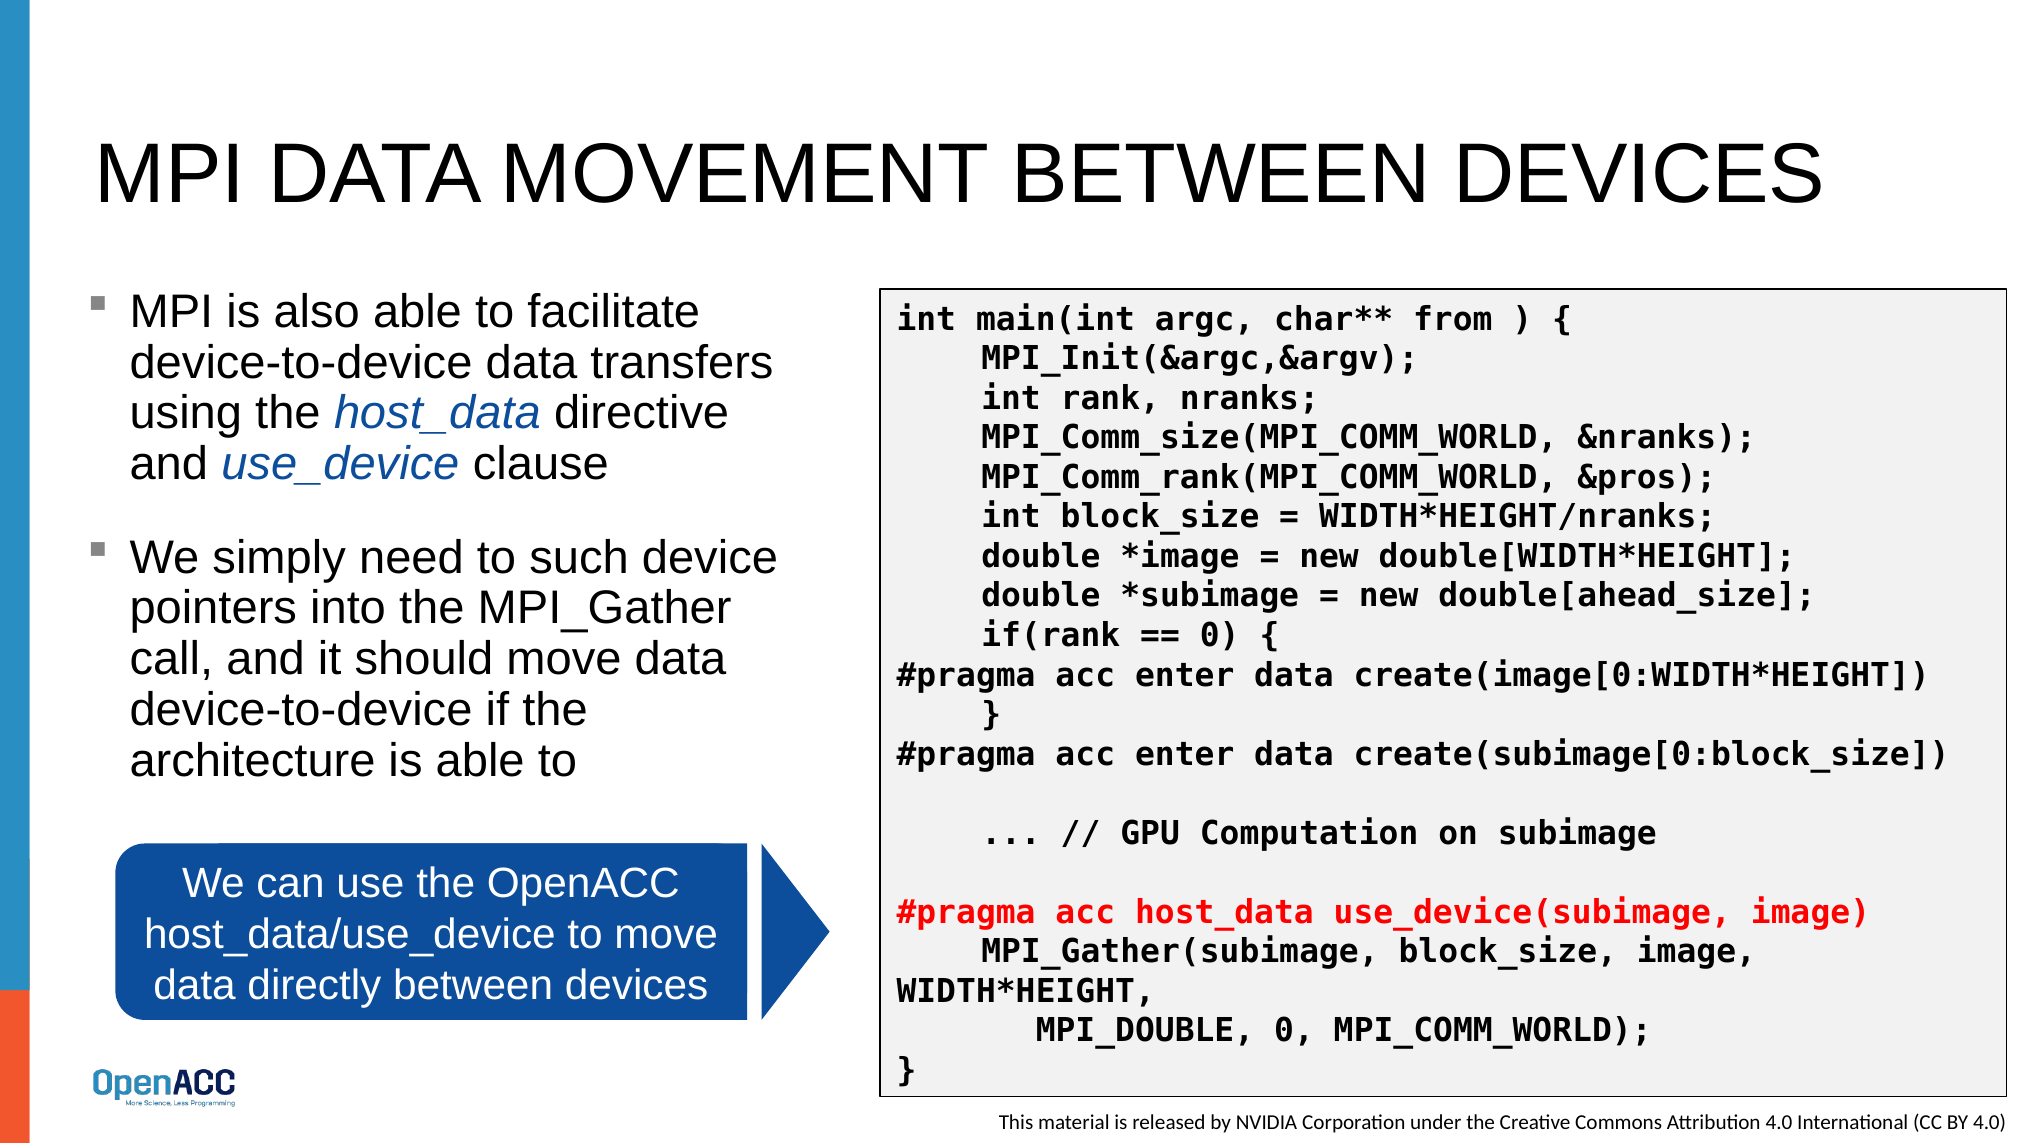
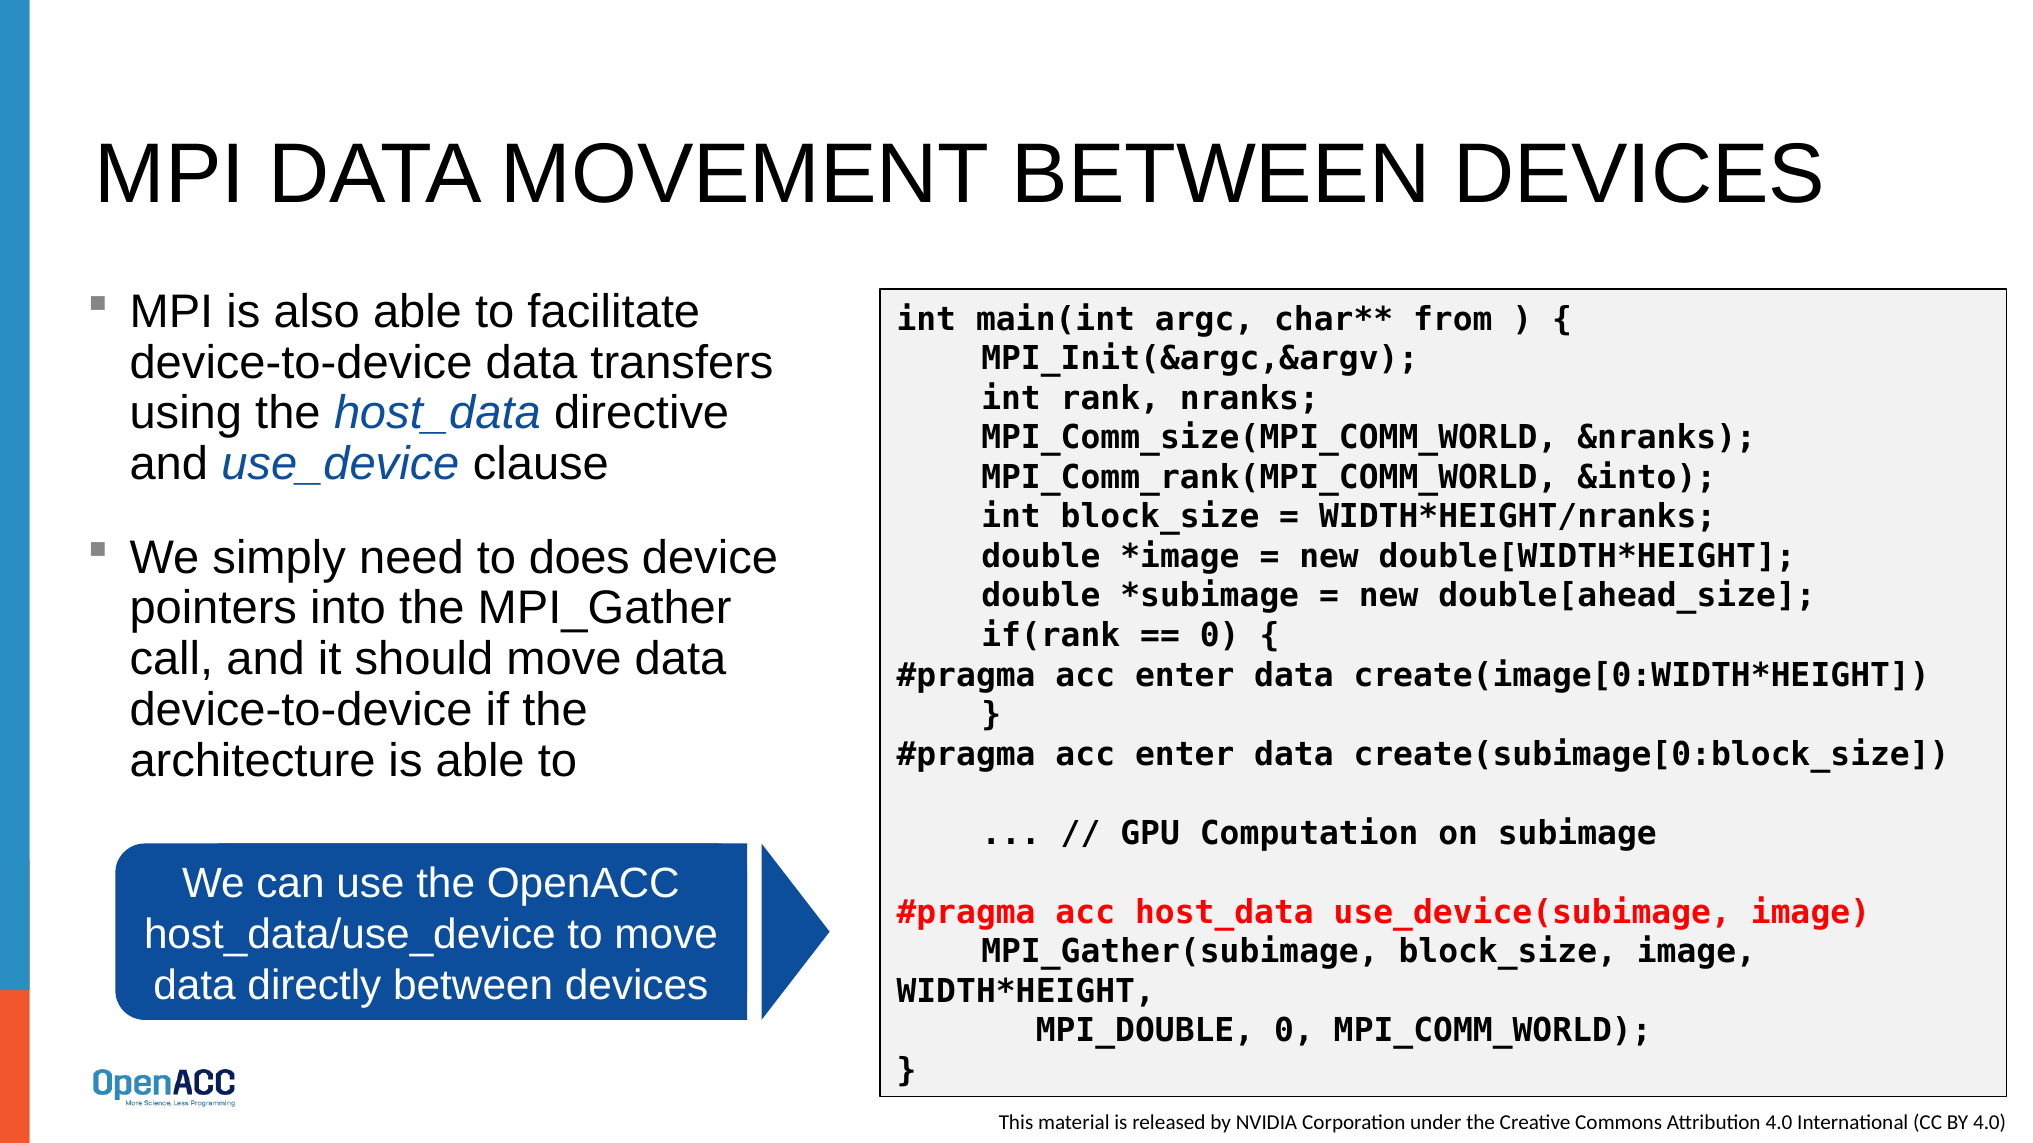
&pros: &pros -> &into
such: such -> does
